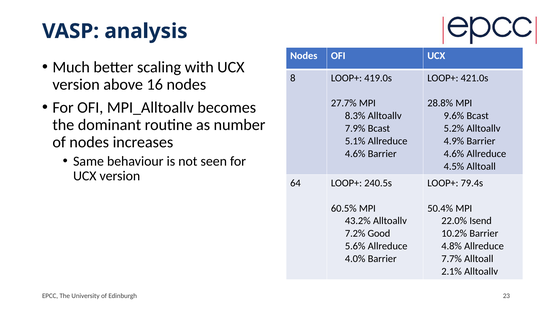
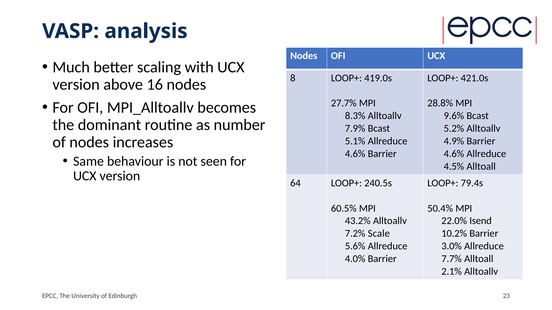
Good: Good -> Scale
4.8%: 4.8% -> 3.0%
